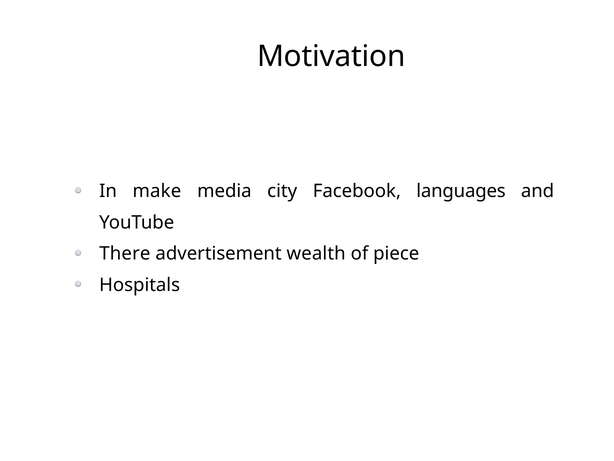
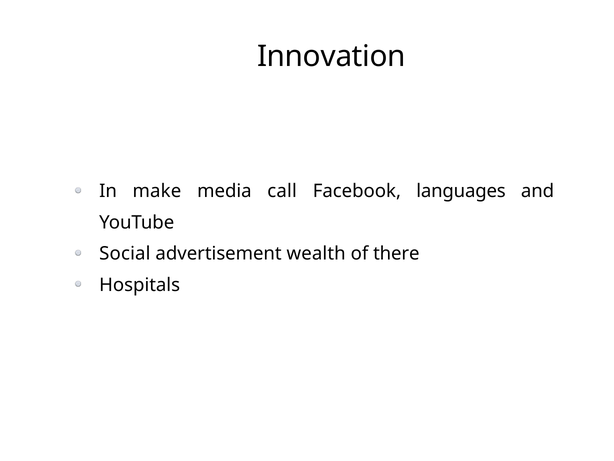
Motivation: Motivation -> Innovation
city: city -> call
There: There -> Social
piece: piece -> there
